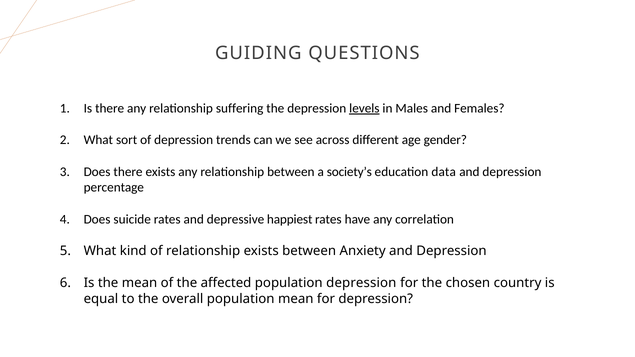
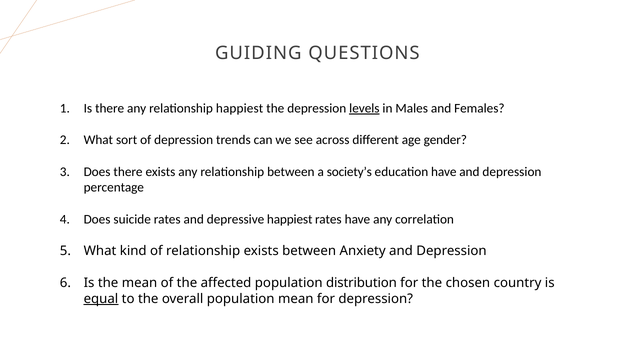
relationship suffering: suffering -> happiest
education data: data -> have
population depression: depression -> distribution
equal underline: none -> present
